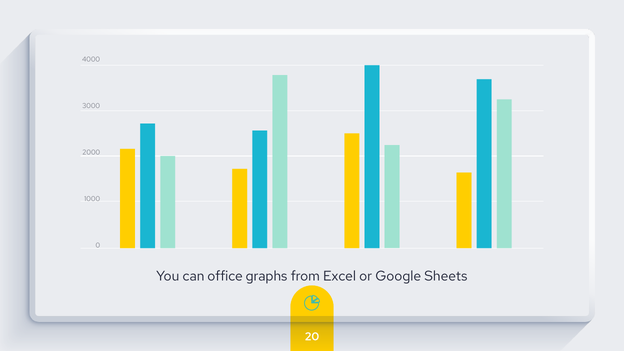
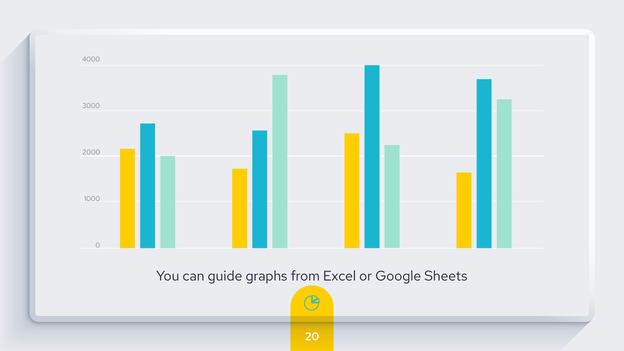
office: office -> guide
